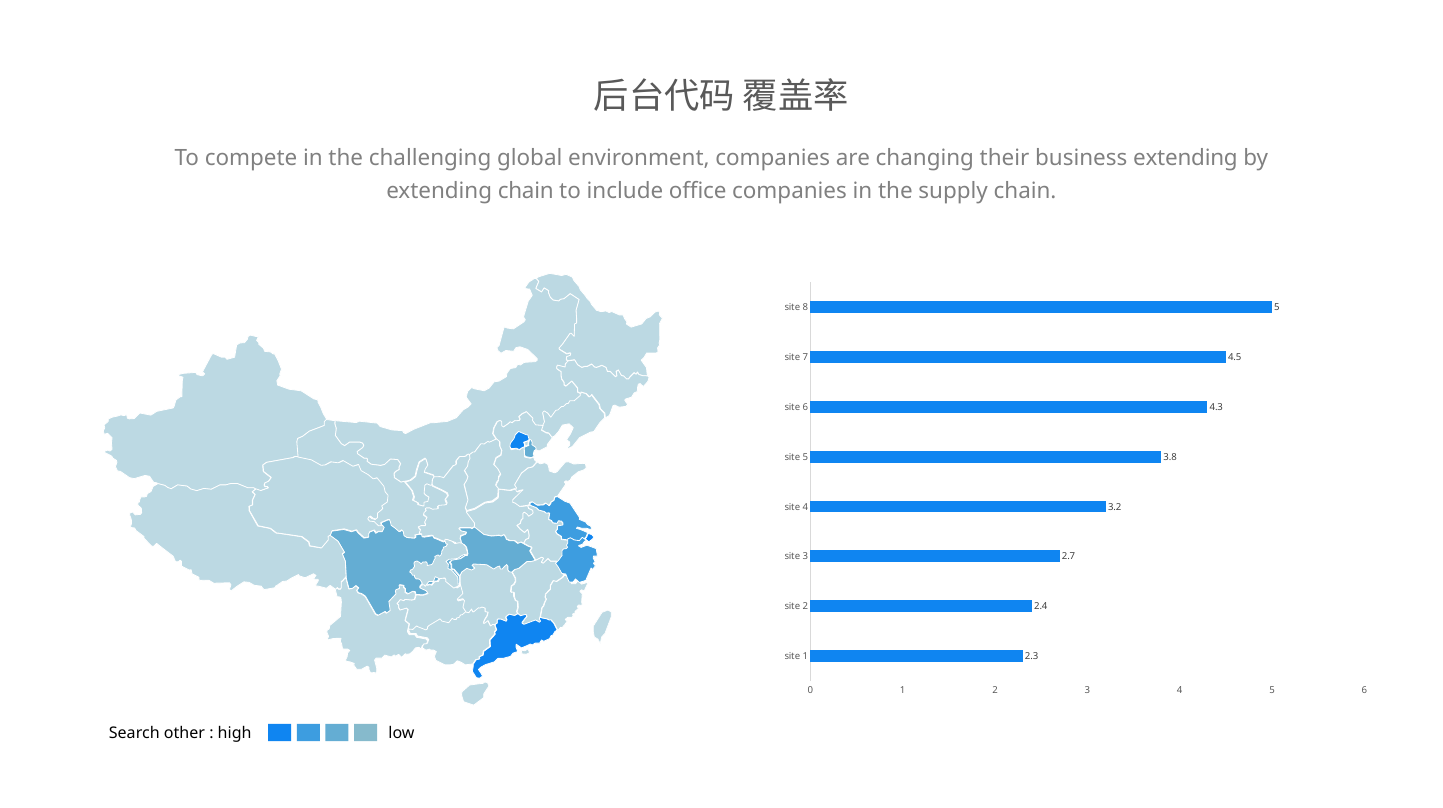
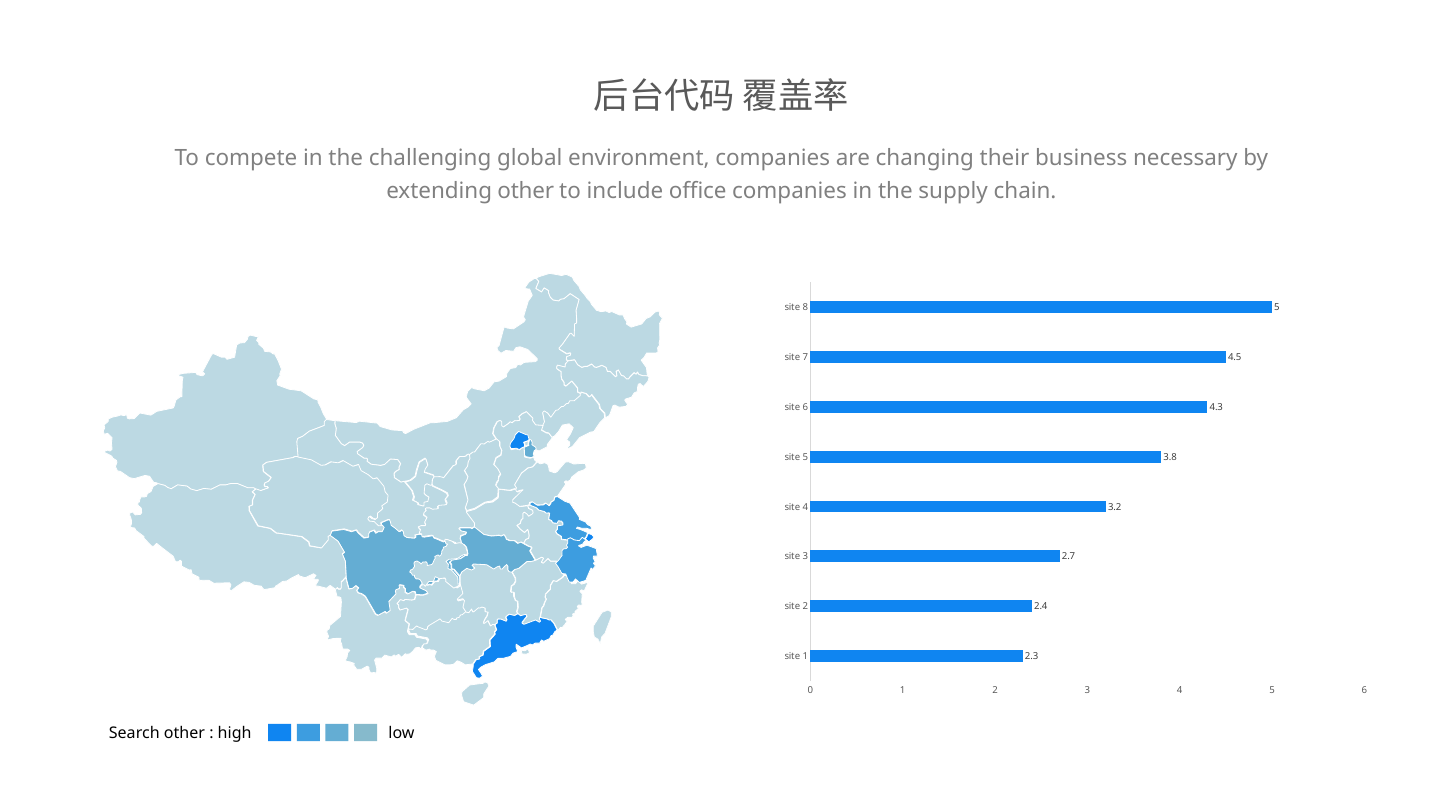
business extending: extending -> necessary
extending chain: chain -> other
